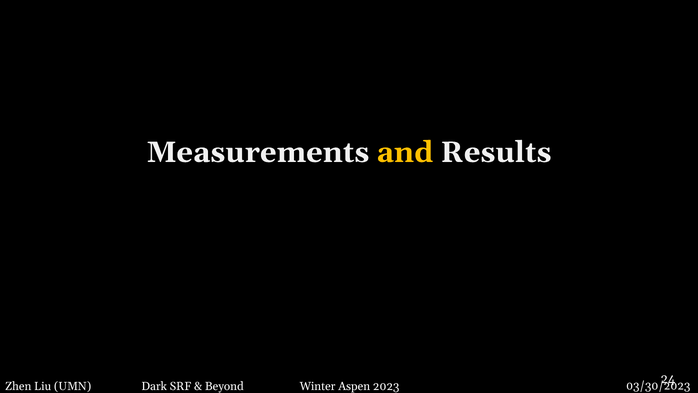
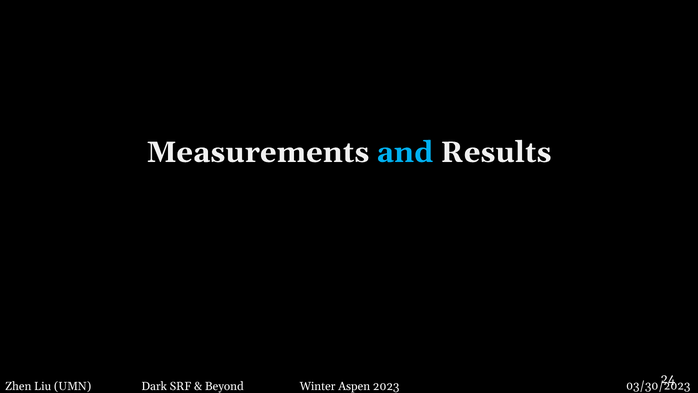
and colour: yellow -> light blue
